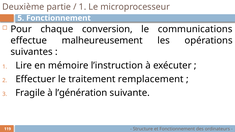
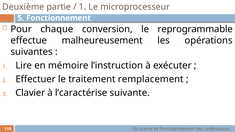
communications: communications -> reprogrammable
Fragile: Fragile -> Clavier
l’génération: l’génération -> l’caractérise
